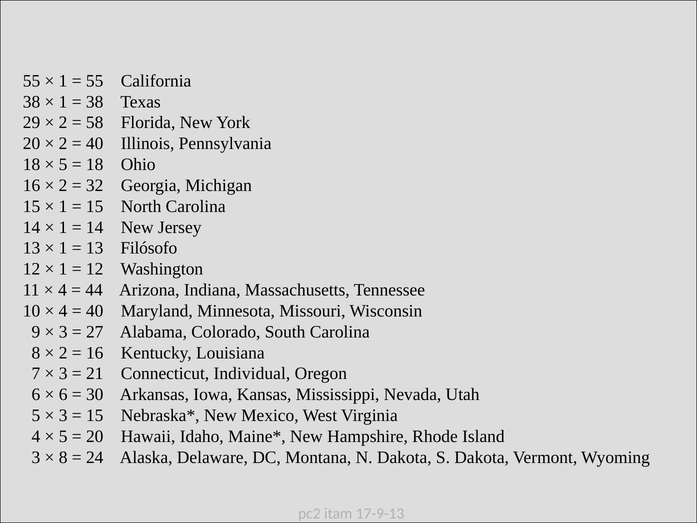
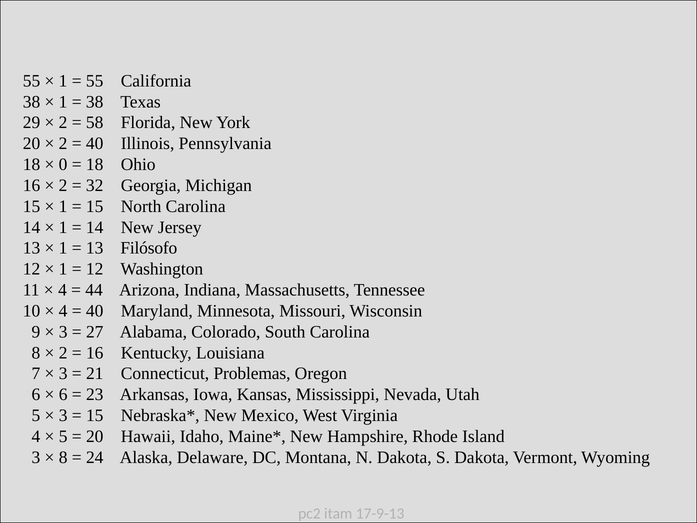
5 at (63, 164): 5 -> 0
Individual: Individual -> Problemas
30: 30 -> 23
